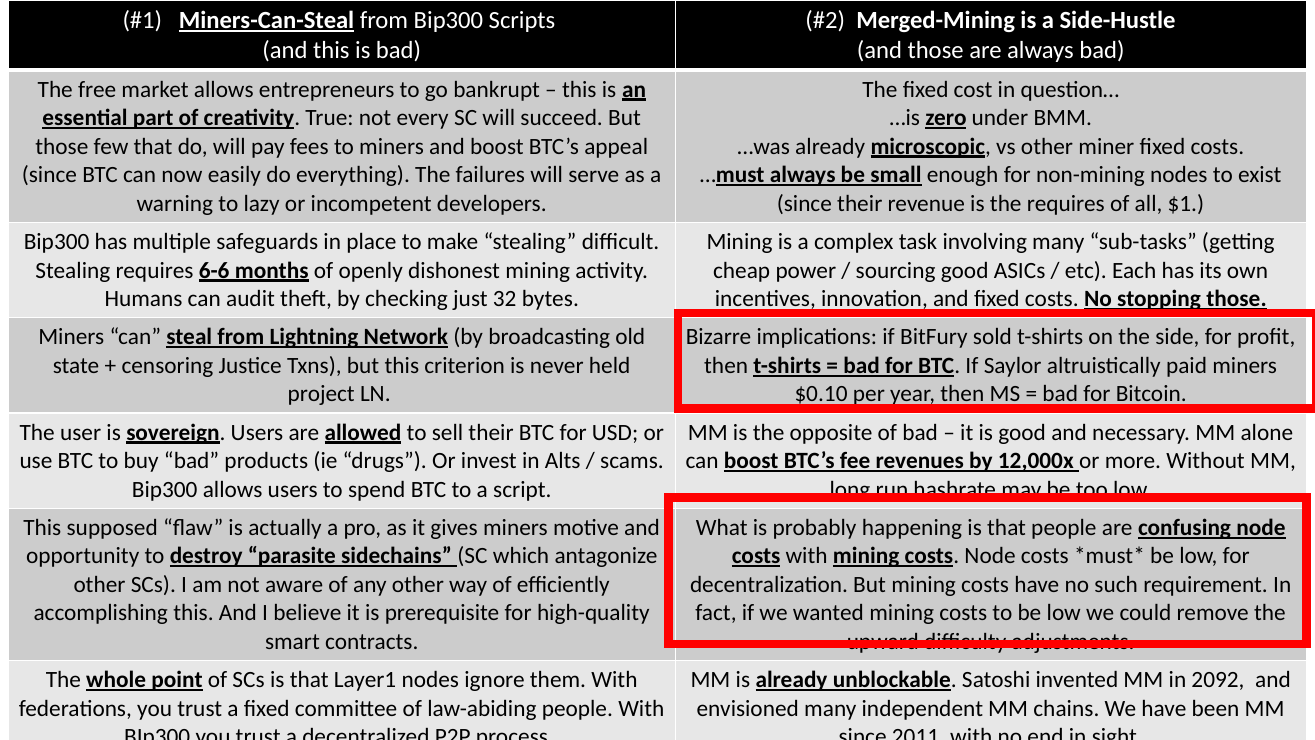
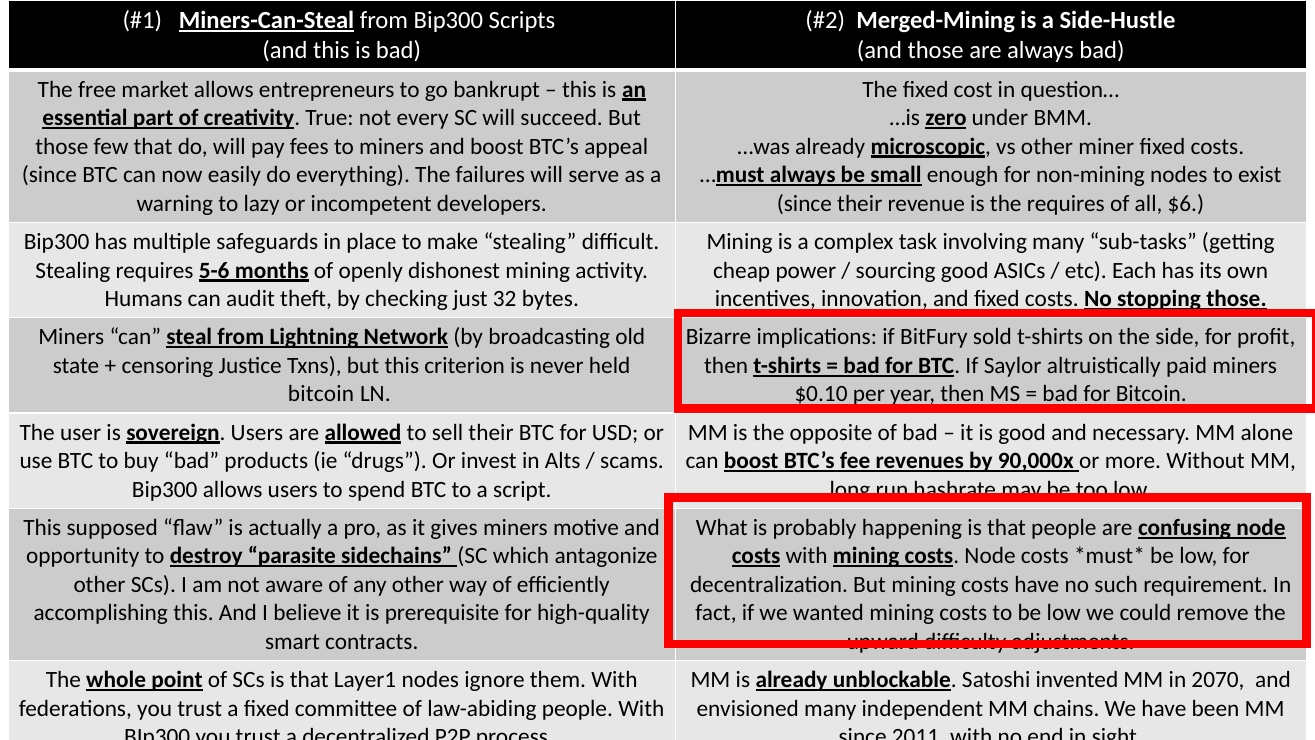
$1: $1 -> $6
6-6: 6-6 -> 5-6
project at (321, 394): project -> bitcoin
12,000x: 12,000x -> 90,000x
2092: 2092 -> 2070
